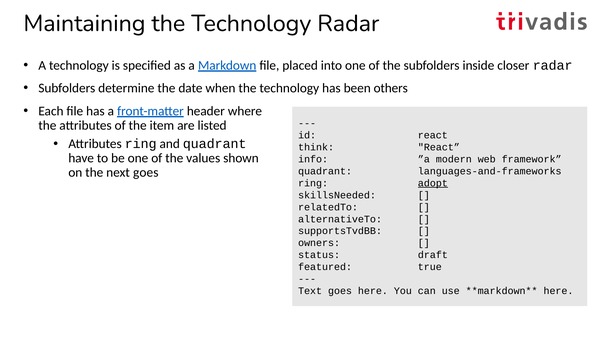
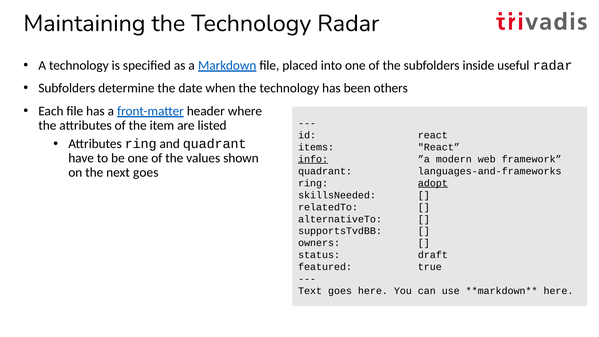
closer: closer -> useful
think: think -> items
info underline: none -> present
